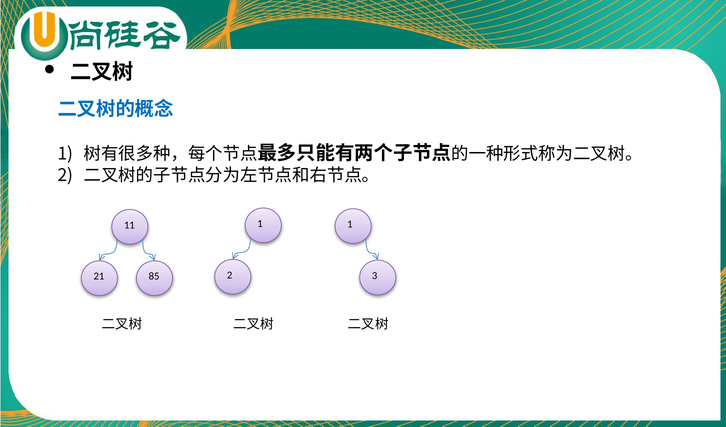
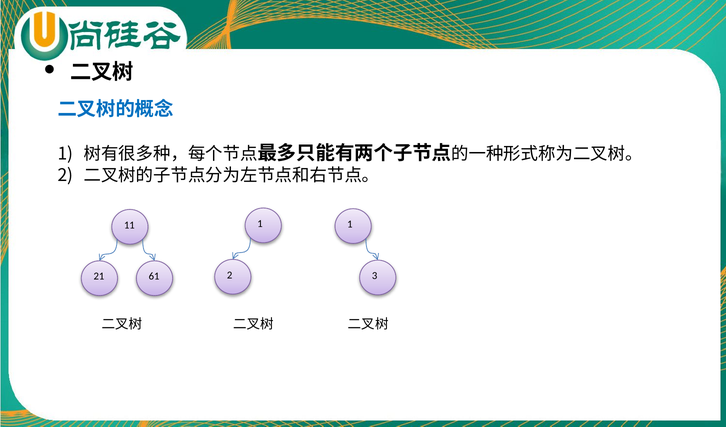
85: 85 -> 61
